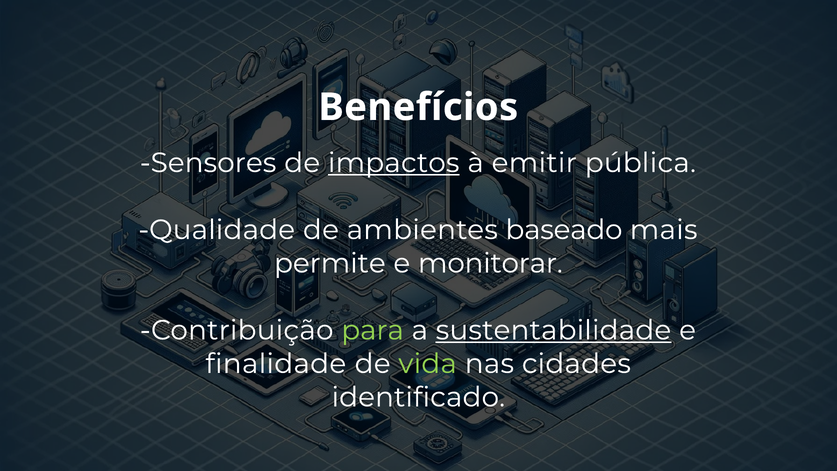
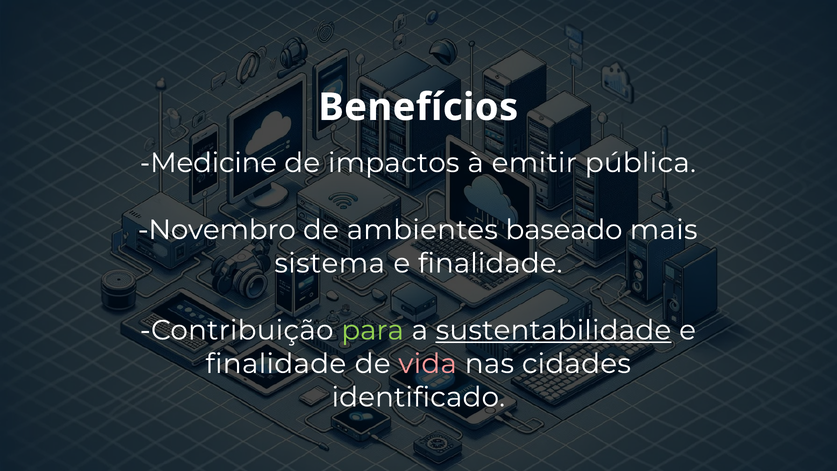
Sensores: Sensores -> Medicine
impactos underline: present -> none
Qualidade: Qualidade -> Novembro
permite: permite -> sistema
monitorar at (490, 263): monitorar -> finalidade
vida colour: light green -> pink
